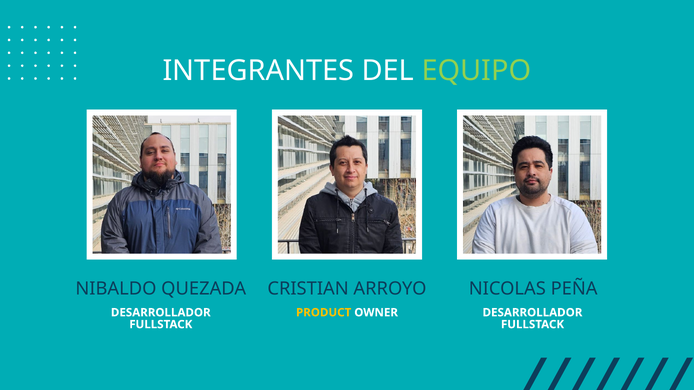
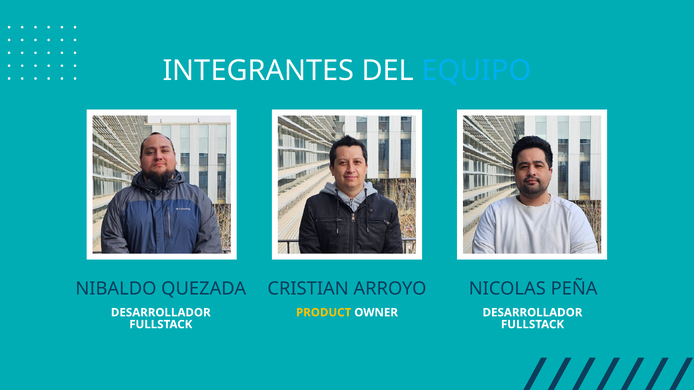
EQUIPO colour: light green -> light blue
